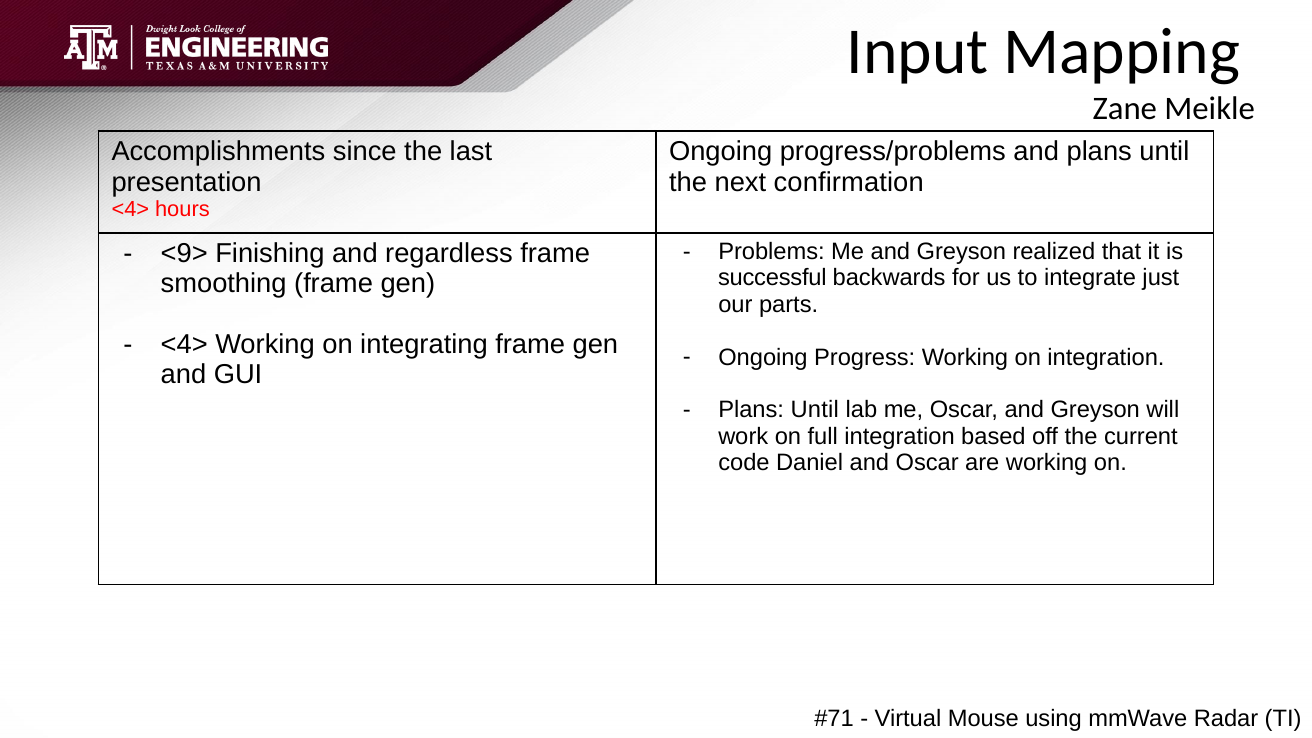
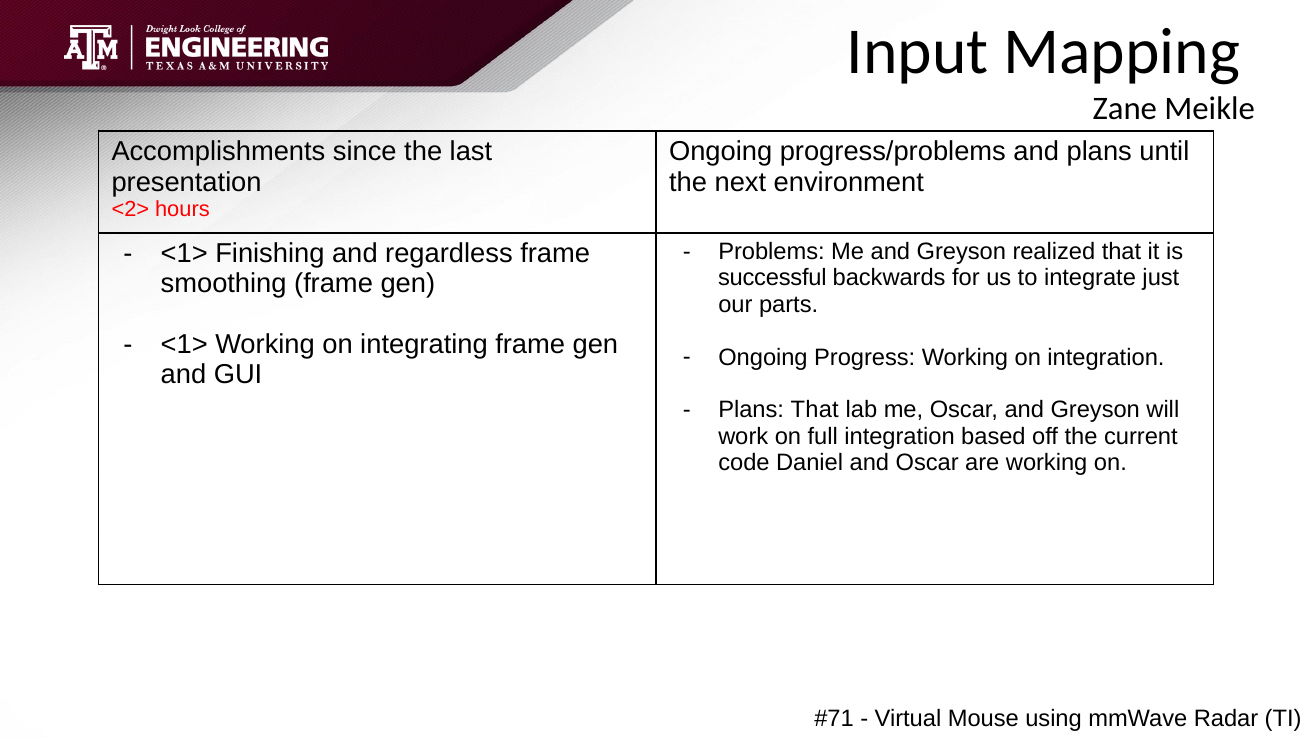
confirmation: confirmation -> environment
<4> at (130, 210): <4> -> <2>
<9> at (184, 253): <9> -> <1>
<4> at (184, 345): <4> -> <1>
Until at (815, 410): Until -> That
